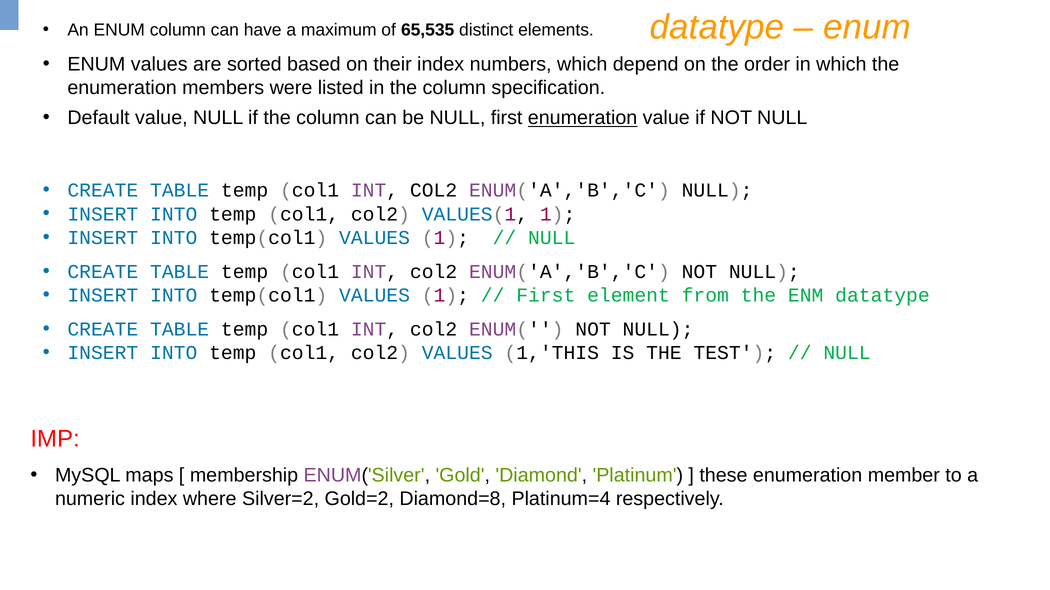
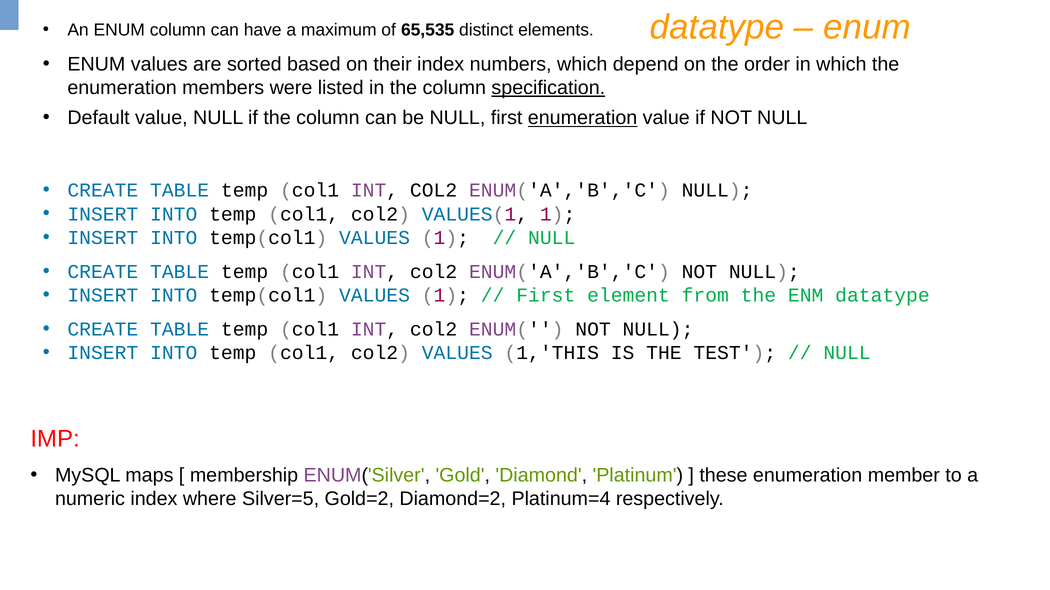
specification underline: none -> present
Silver=2: Silver=2 -> Silver=5
Diamond=8: Diamond=8 -> Diamond=2
